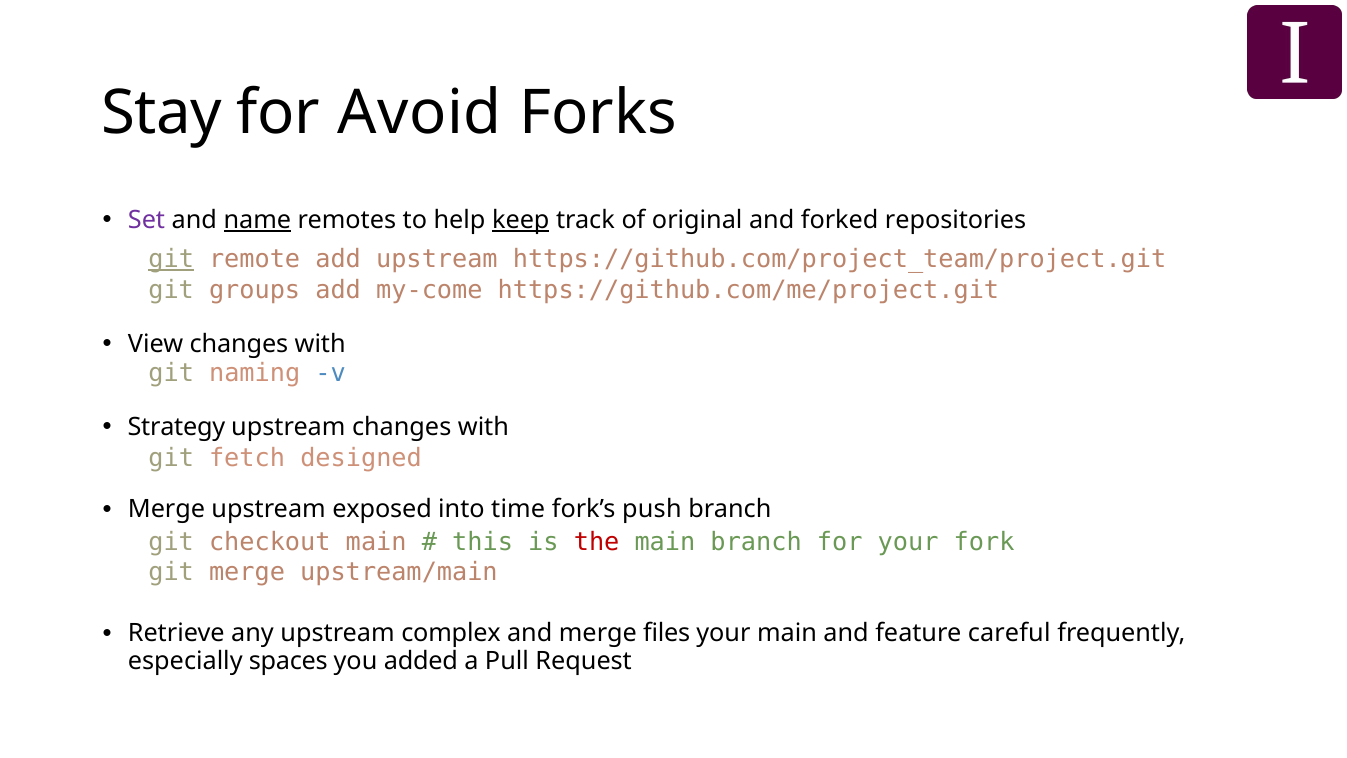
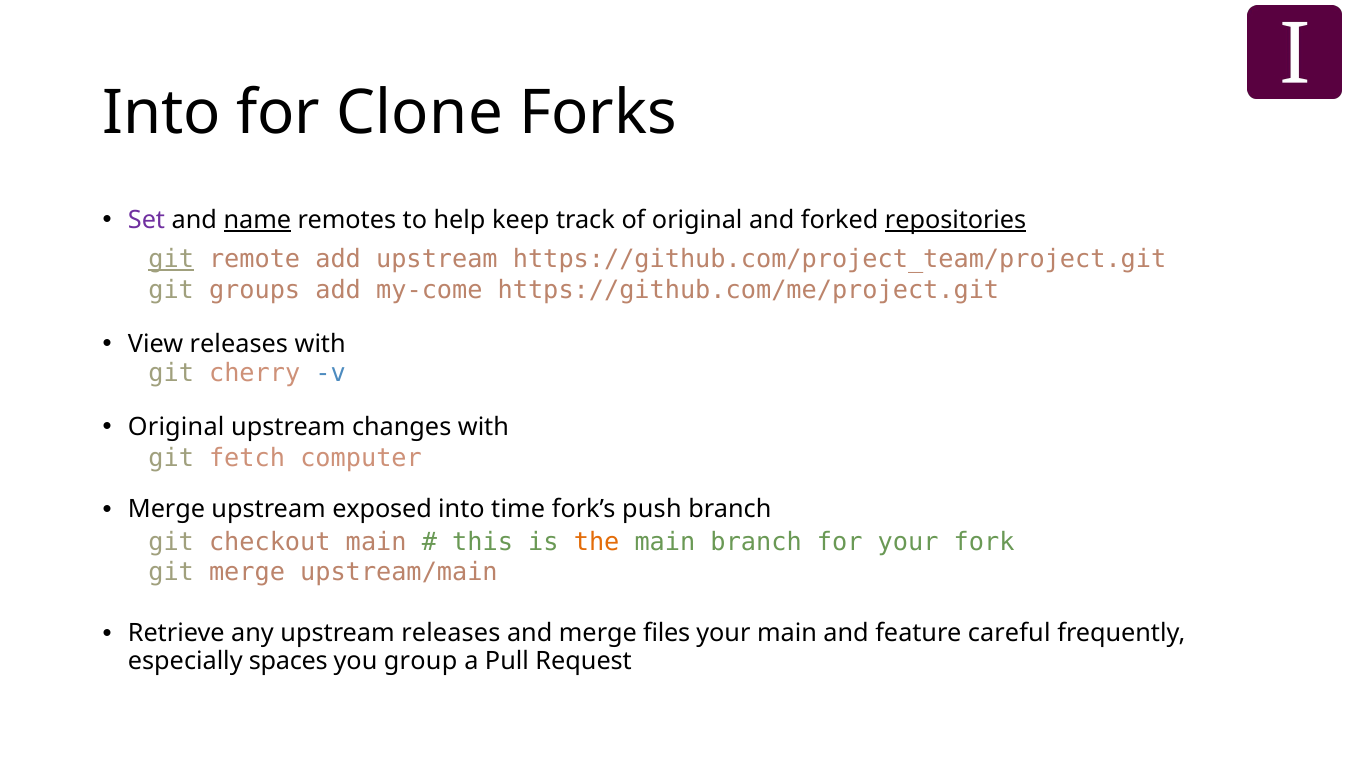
Stay at (162, 113): Stay -> Into
Avoid: Avoid -> Clone
keep underline: present -> none
repositories underline: none -> present
View changes: changes -> releases
naming: naming -> cherry
Strategy at (176, 427): Strategy -> Original
designed: designed -> computer
the colour: red -> orange
upstream complex: complex -> releases
added: added -> group
